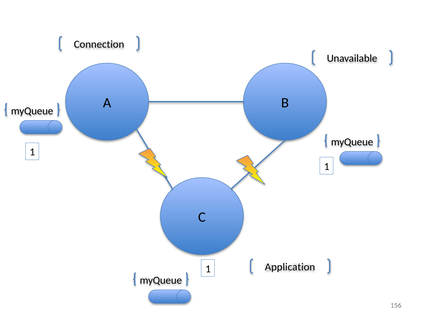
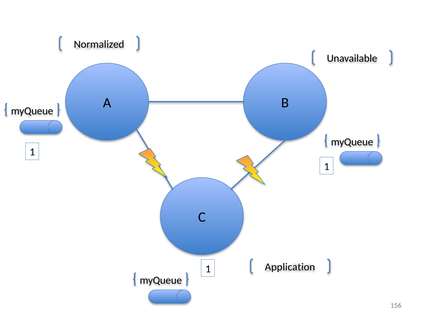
Connection: Connection -> Normalized
